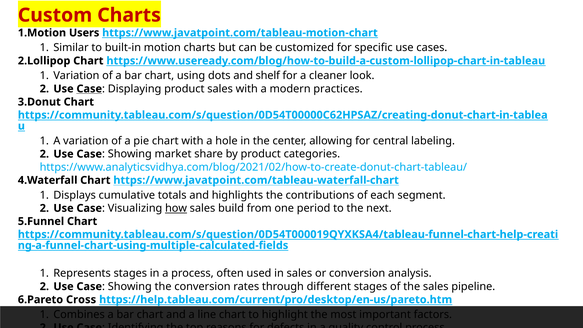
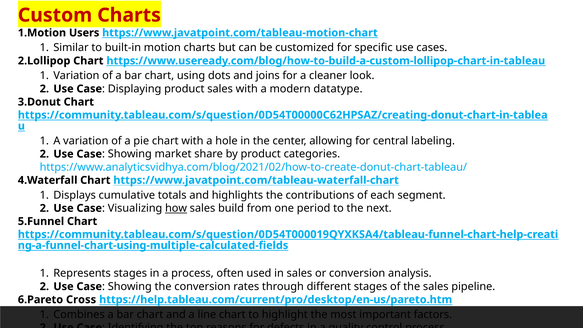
shelf: shelf -> joins
Case at (89, 89) underline: present -> none
practices: practices -> datatype
